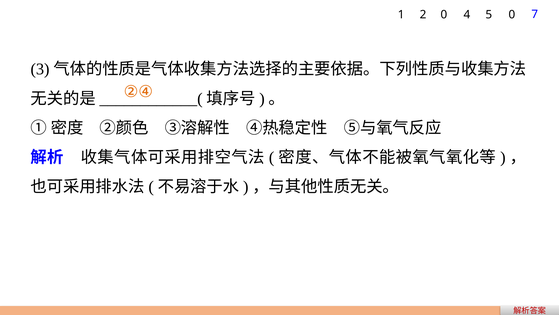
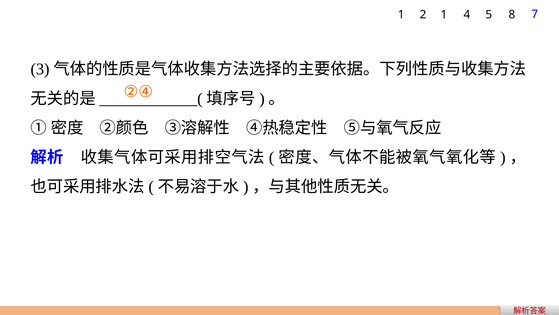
2 0: 0 -> 1
5 0: 0 -> 8
